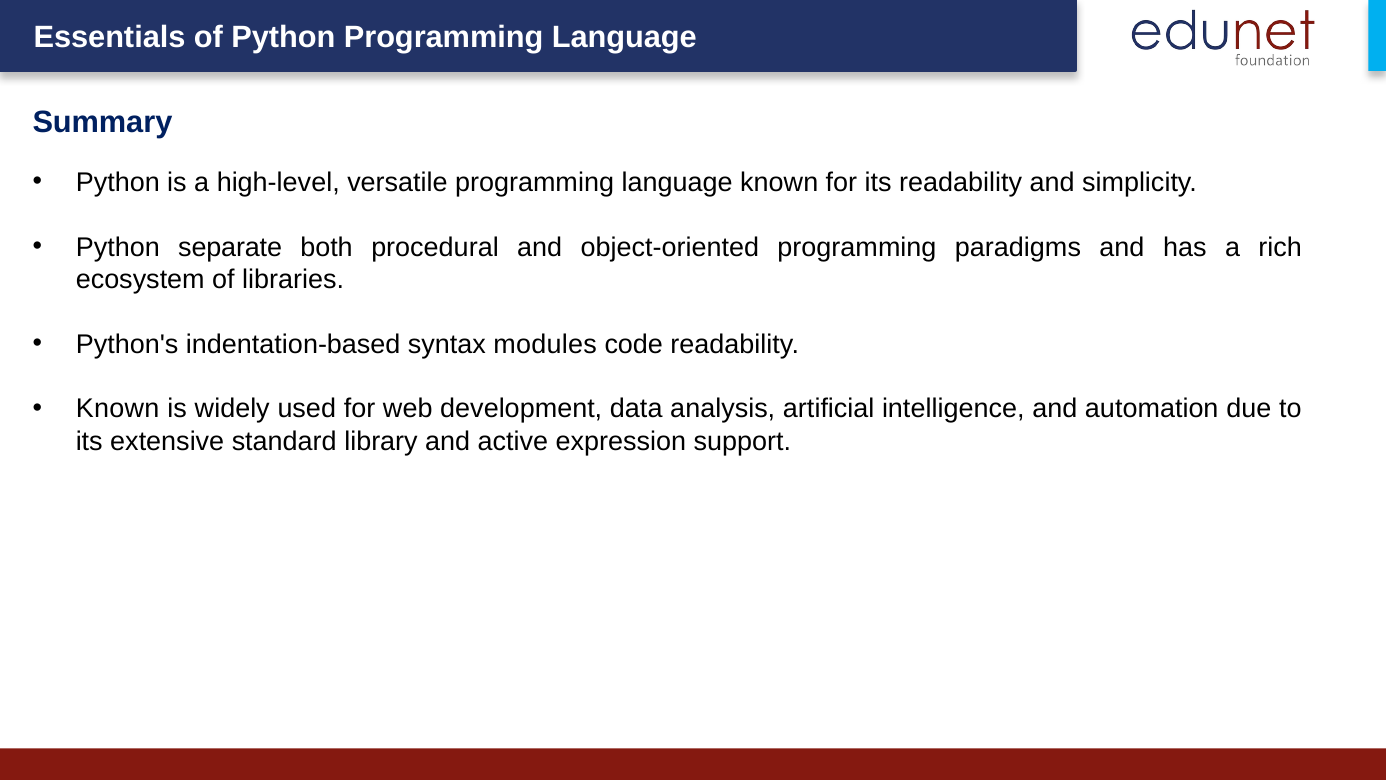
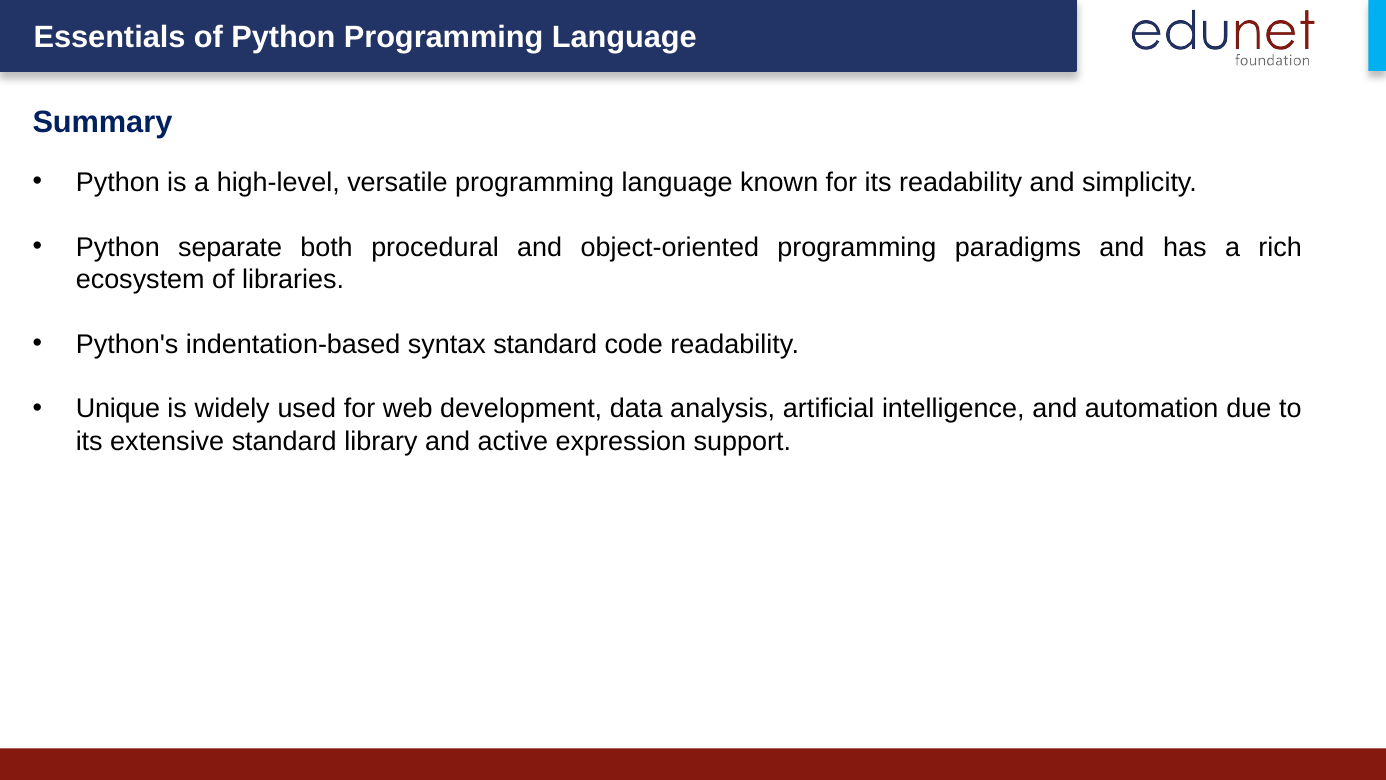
syntax modules: modules -> standard
Known at (118, 409): Known -> Unique
